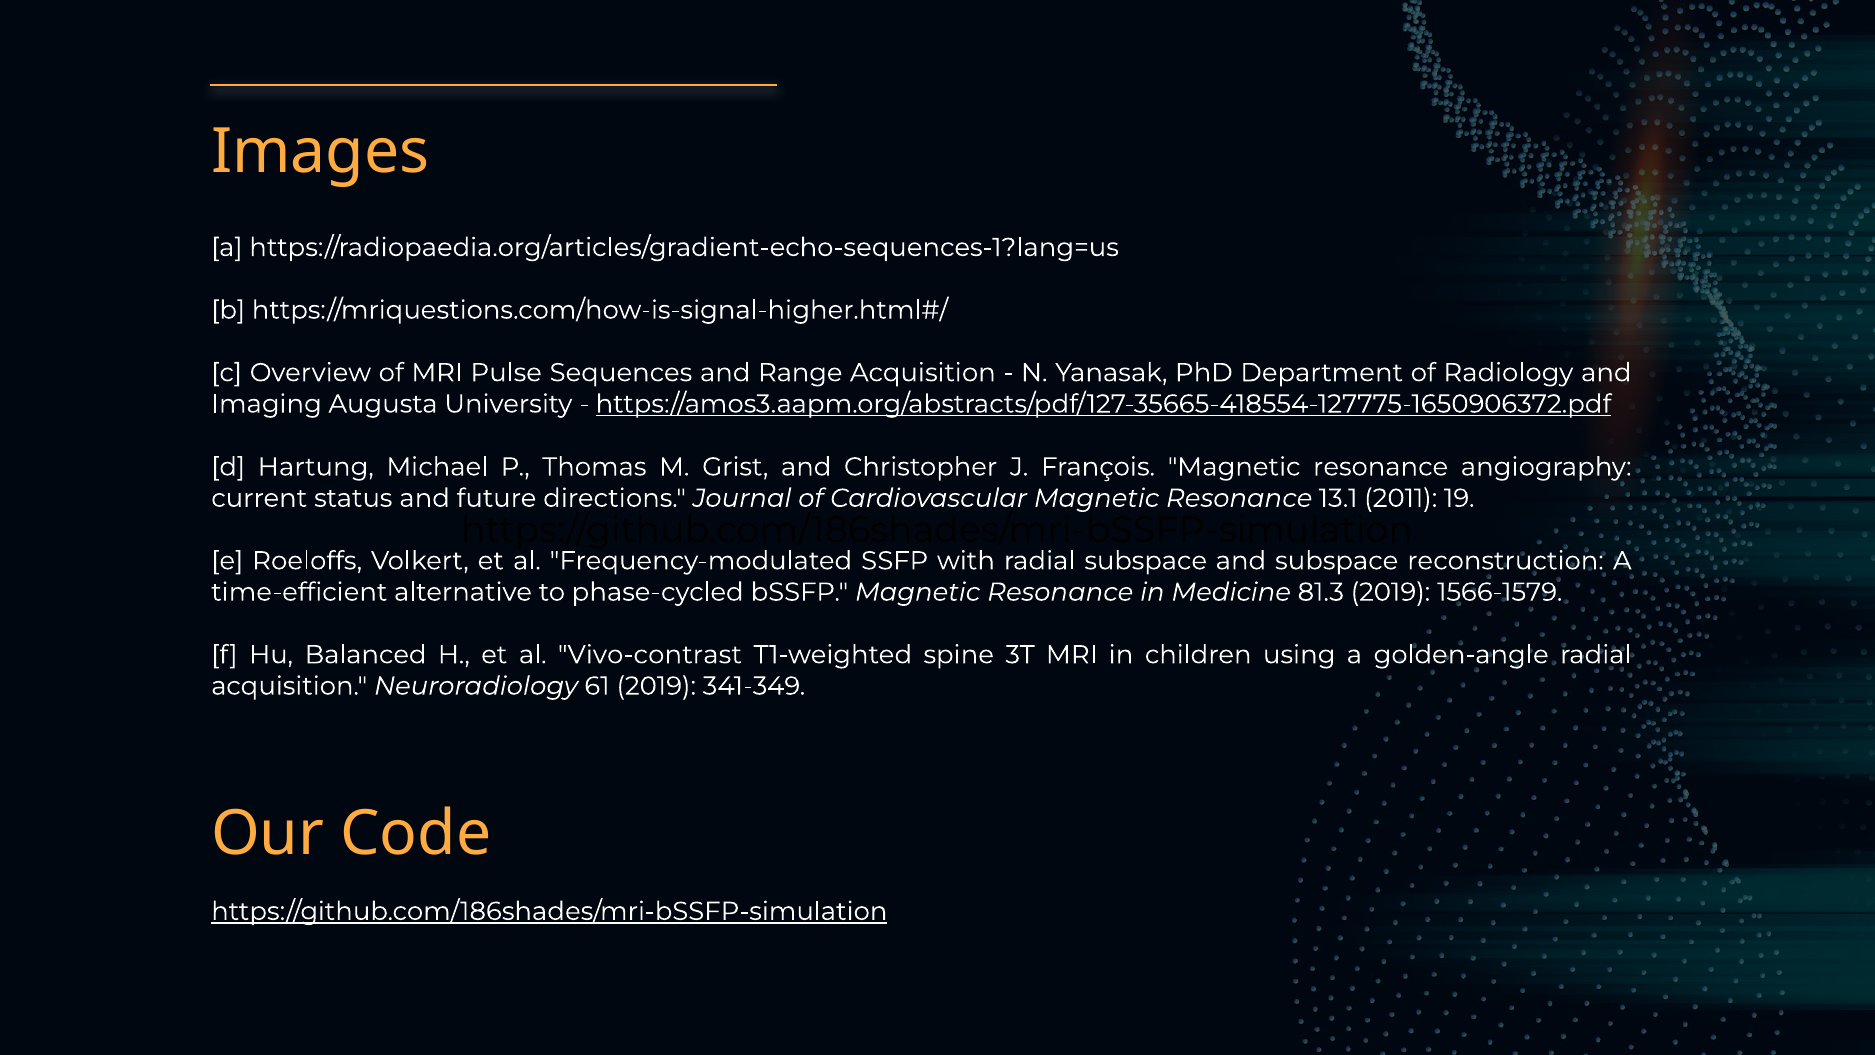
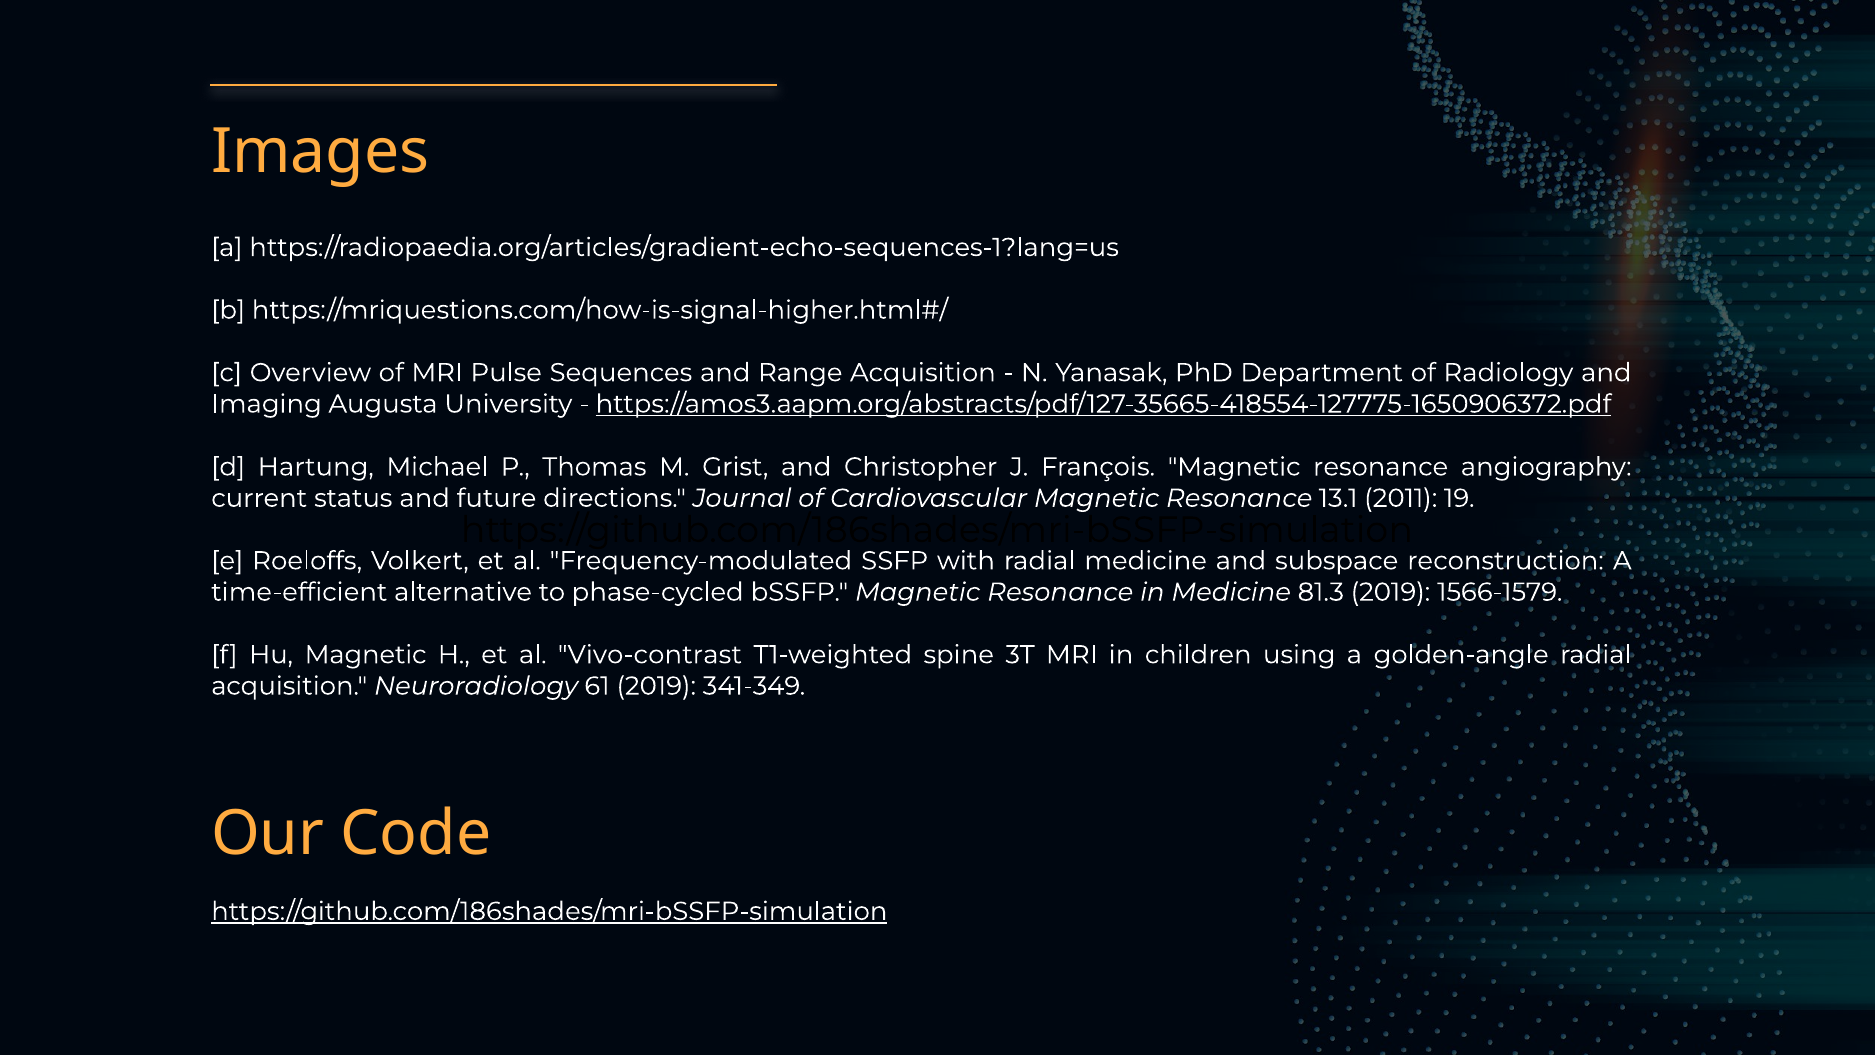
radial subspace: subspace -> medicine
Hu Balanced: Balanced -> Magnetic
